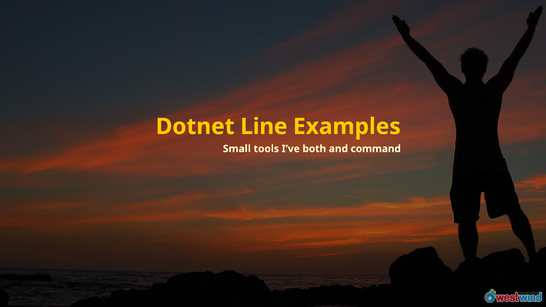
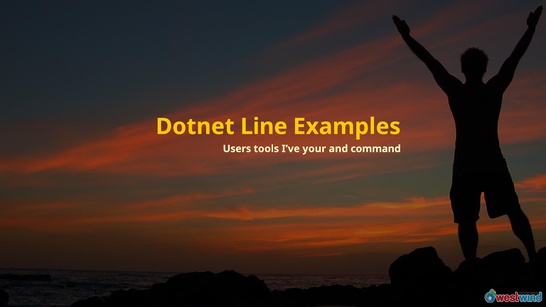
Small: Small -> Users
both: both -> your
